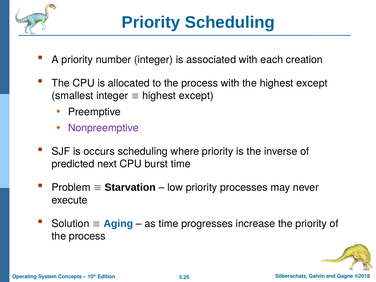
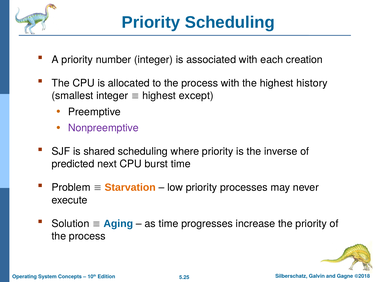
the highest except: except -> history
occurs: occurs -> shared
Starvation colour: black -> orange
